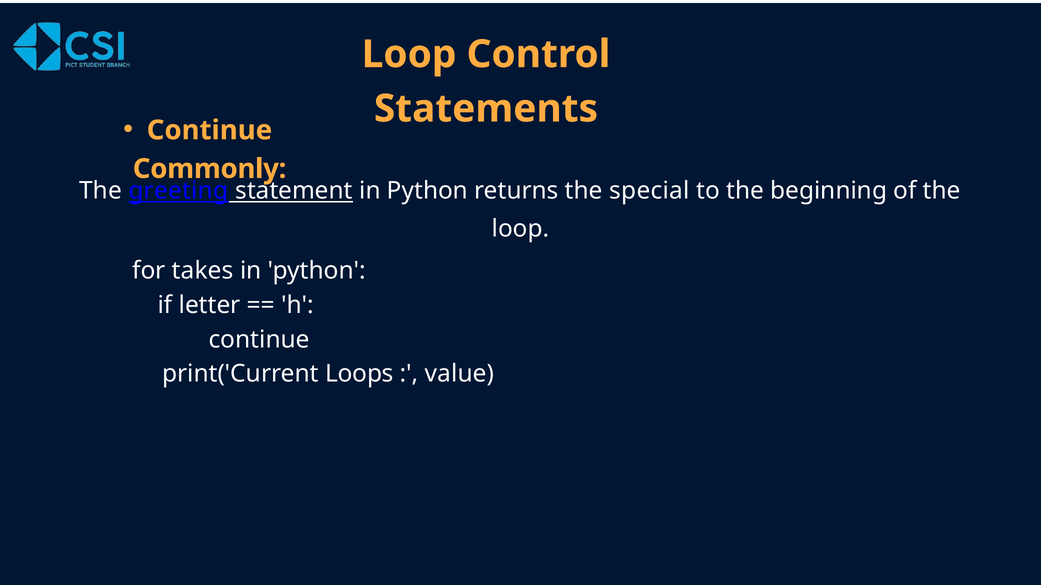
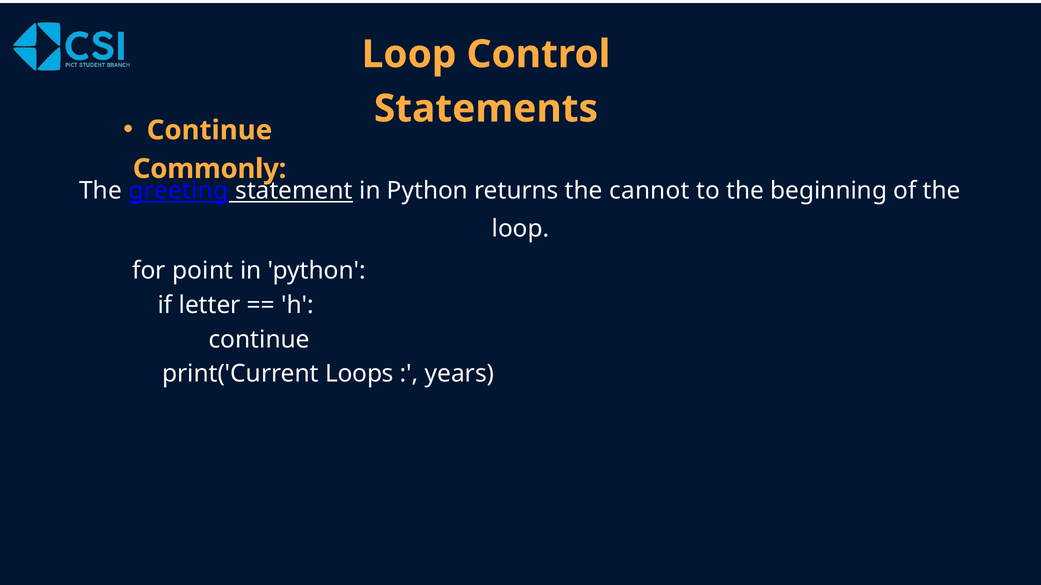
special: special -> cannot
takes: takes -> point
value: value -> years
